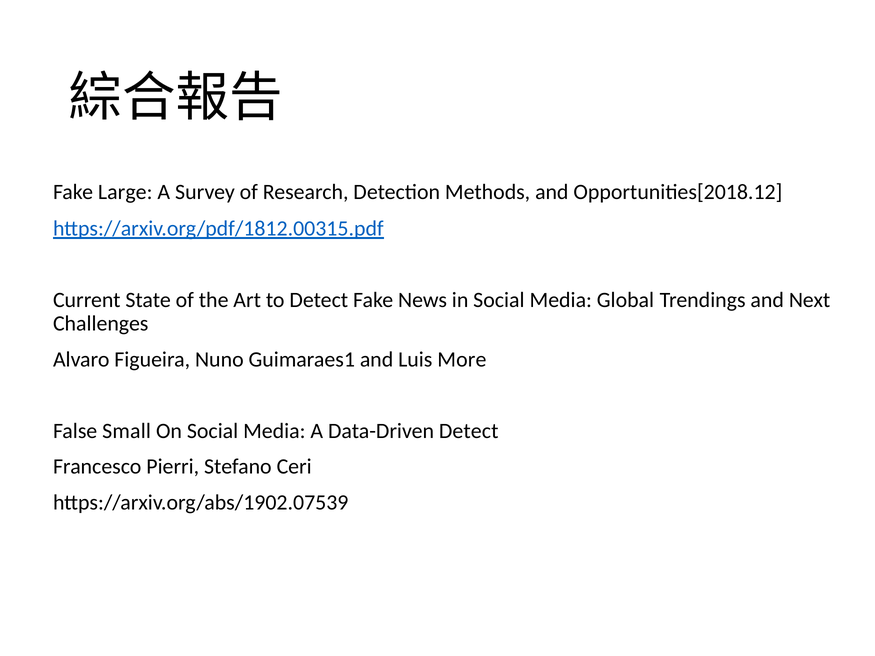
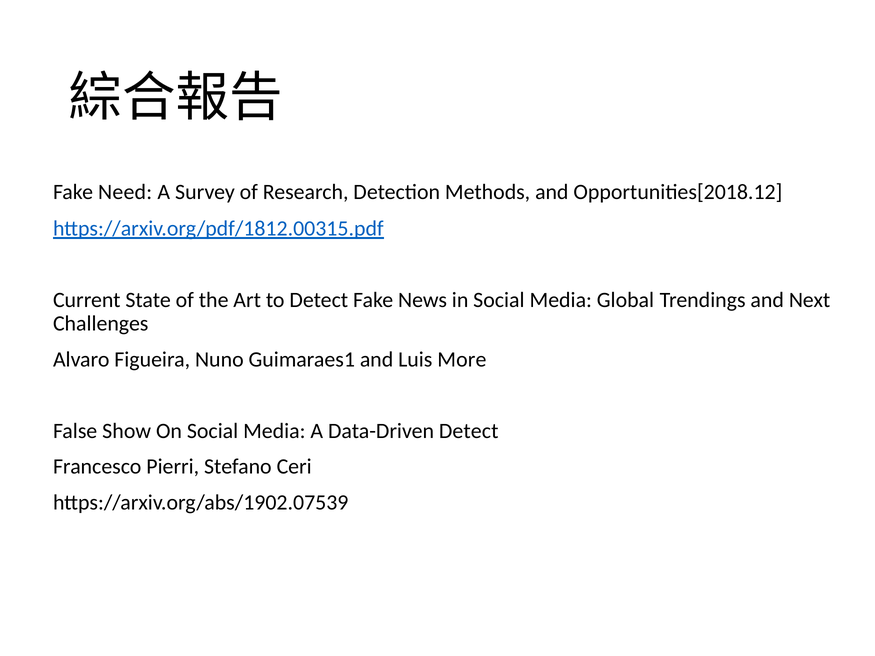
Large: Large -> Need
Small: Small -> Show
